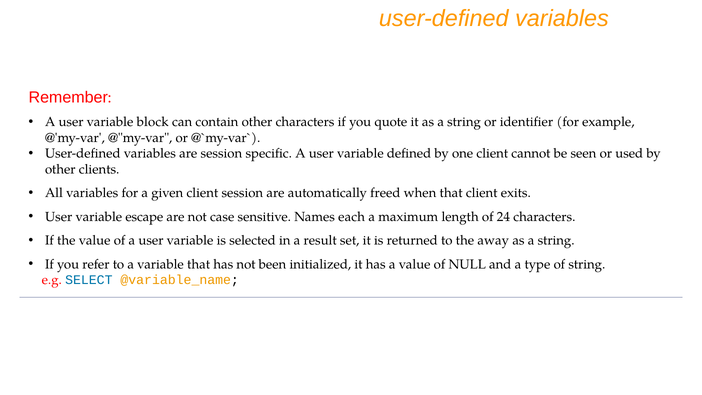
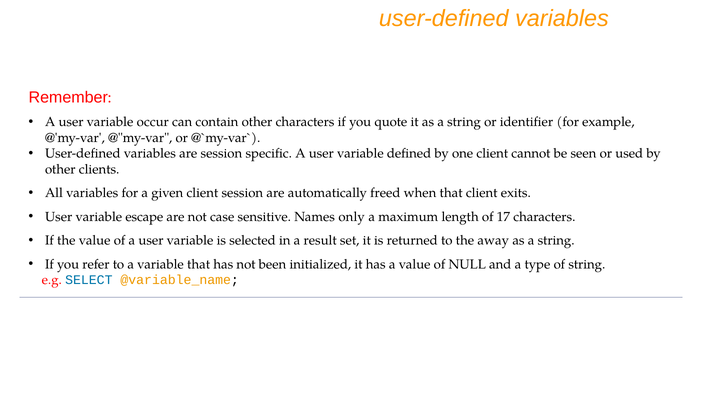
block: block -> occur
each: each -> only
24: 24 -> 17
